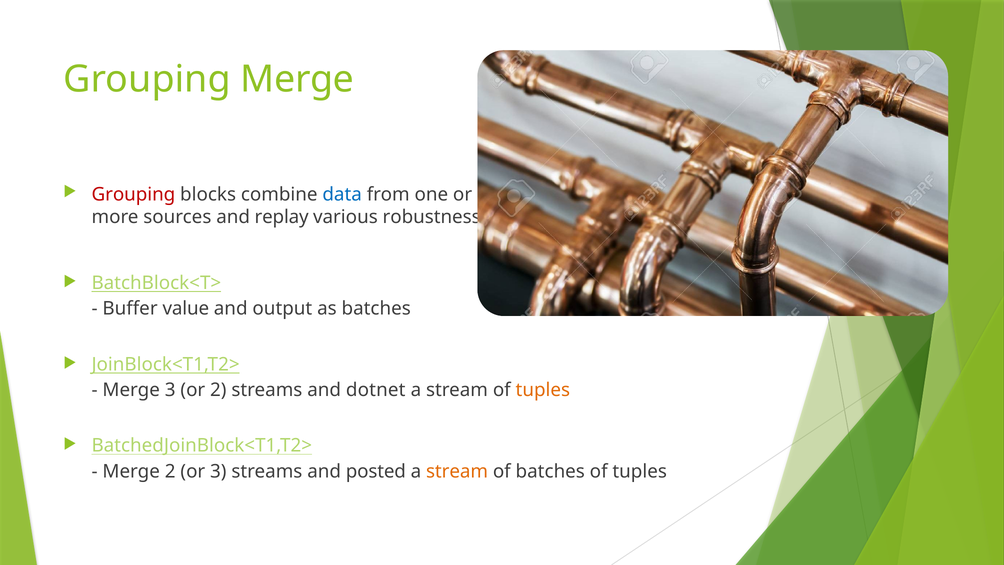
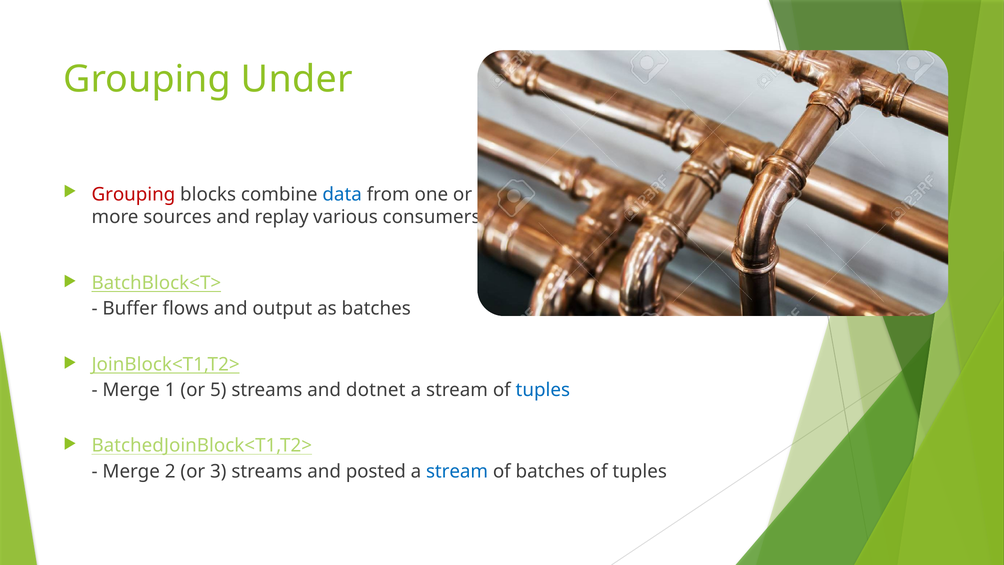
Grouping Merge: Merge -> Under
robustness: robustness -> consumers
value: value -> flows
Merge 3: 3 -> 1
or 2: 2 -> 5
tuples at (543, 390) colour: orange -> blue
stream at (457, 471) colour: orange -> blue
